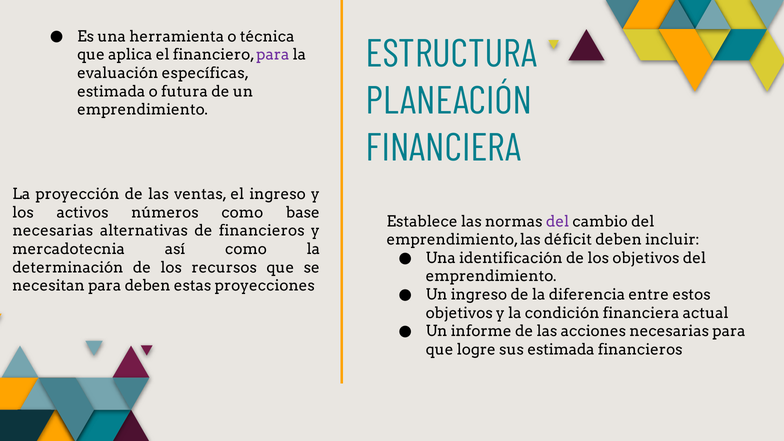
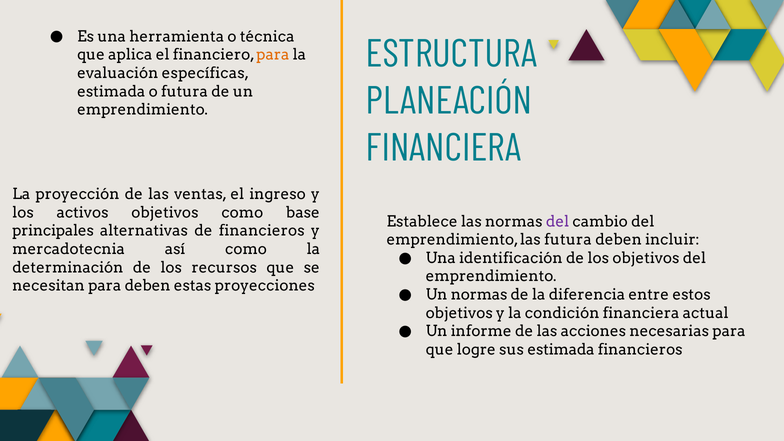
para at (273, 55) colour: purple -> orange
activos números: números -> objetivos
necesarias at (53, 231): necesarias -> principales
las déficit: déficit -> futura
Un ingreso: ingreso -> normas
